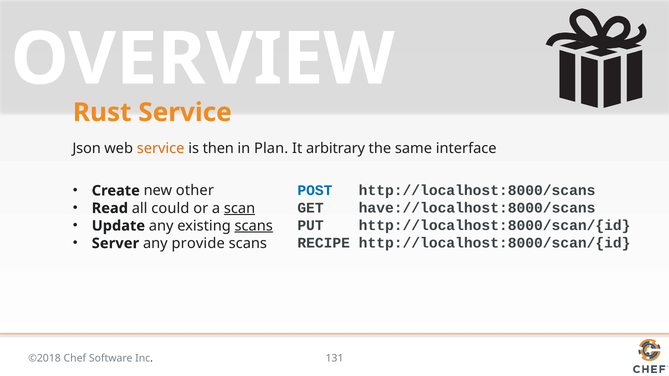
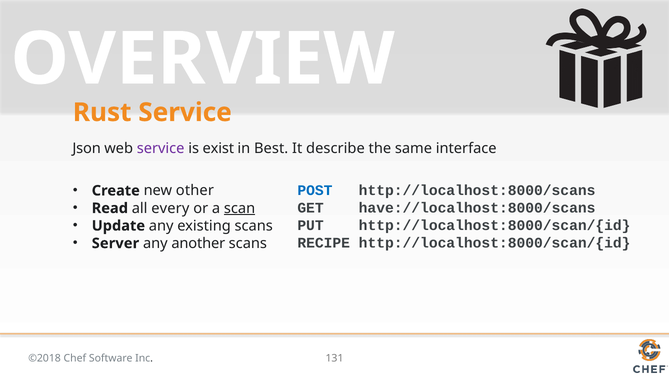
service at (161, 149) colour: orange -> purple
then: then -> exist
Plan: Plan -> Best
arbitrary: arbitrary -> describe
could: could -> every
scans at (254, 226) underline: present -> none
provide: provide -> another
